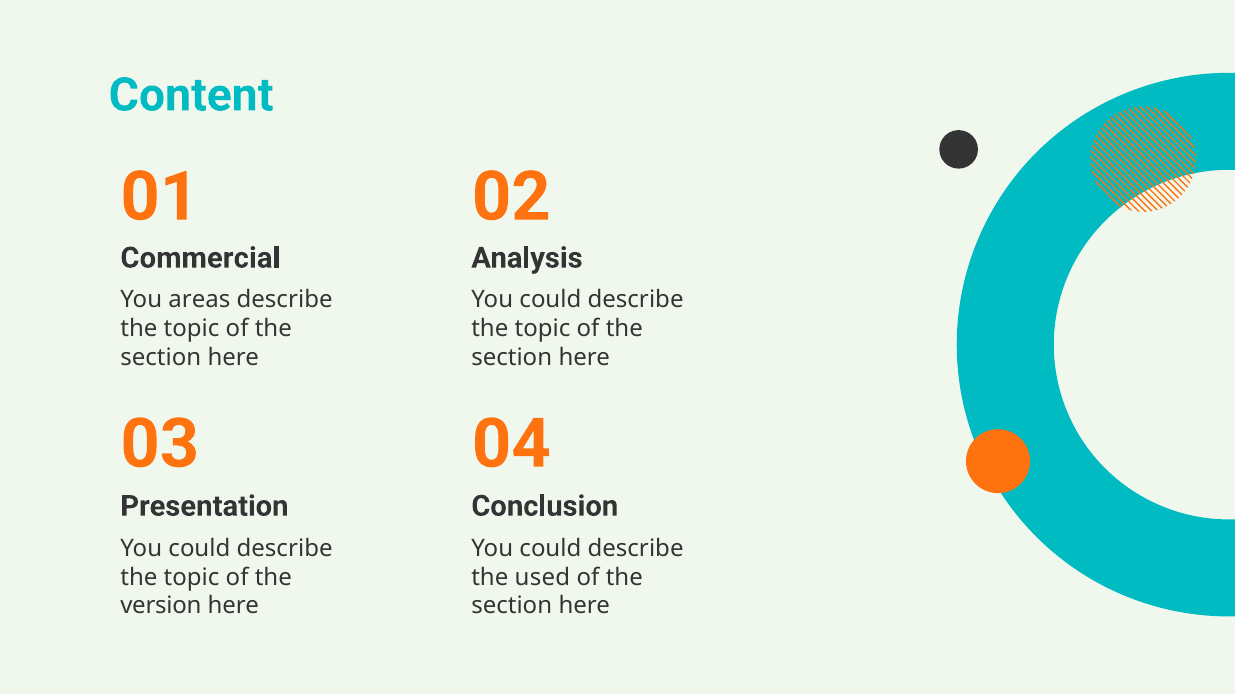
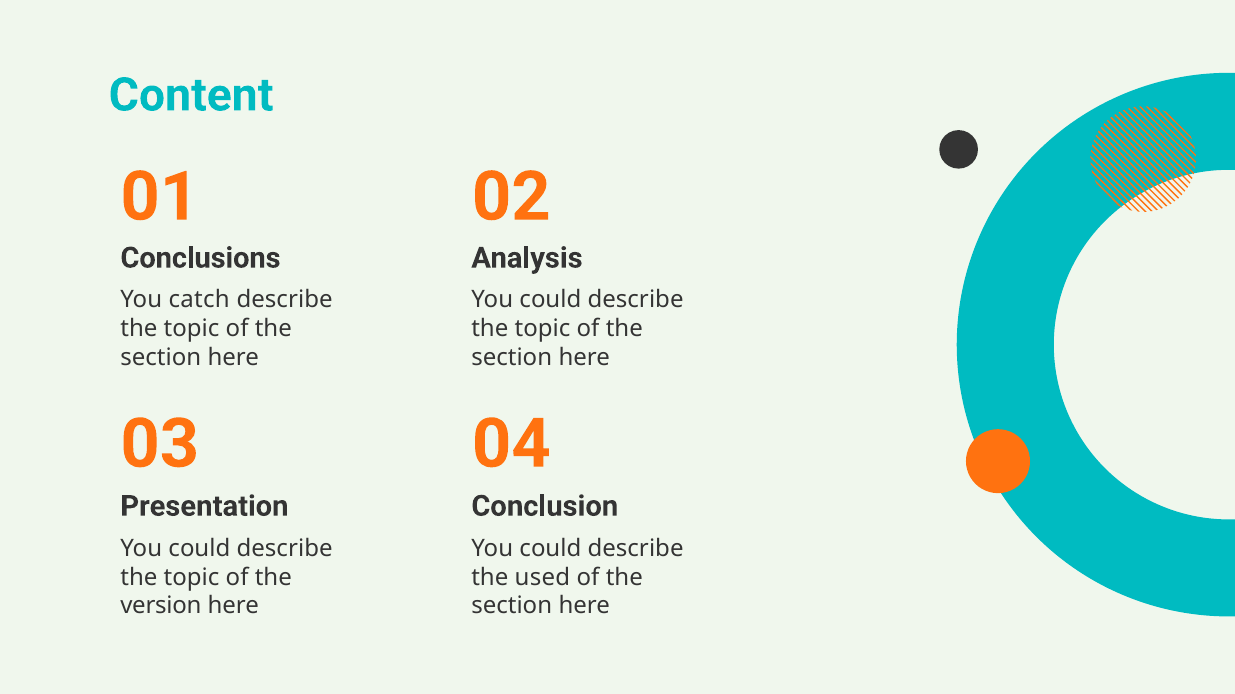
Commercial: Commercial -> Conclusions
areas: areas -> catch
